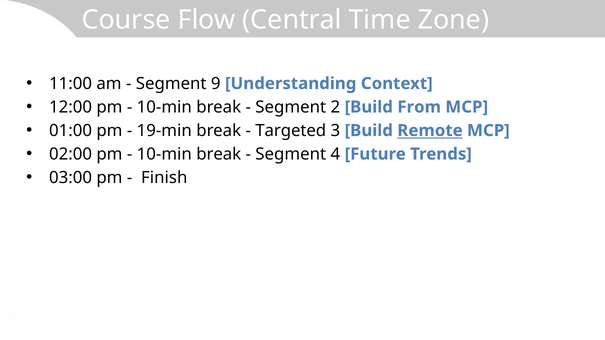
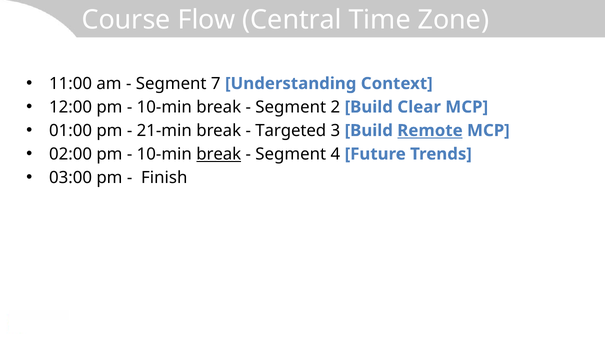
9: 9 -> 7
From: From -> Clear
19-min: 19-min -> 21-min
break at (219, 154) underline: none -> present
